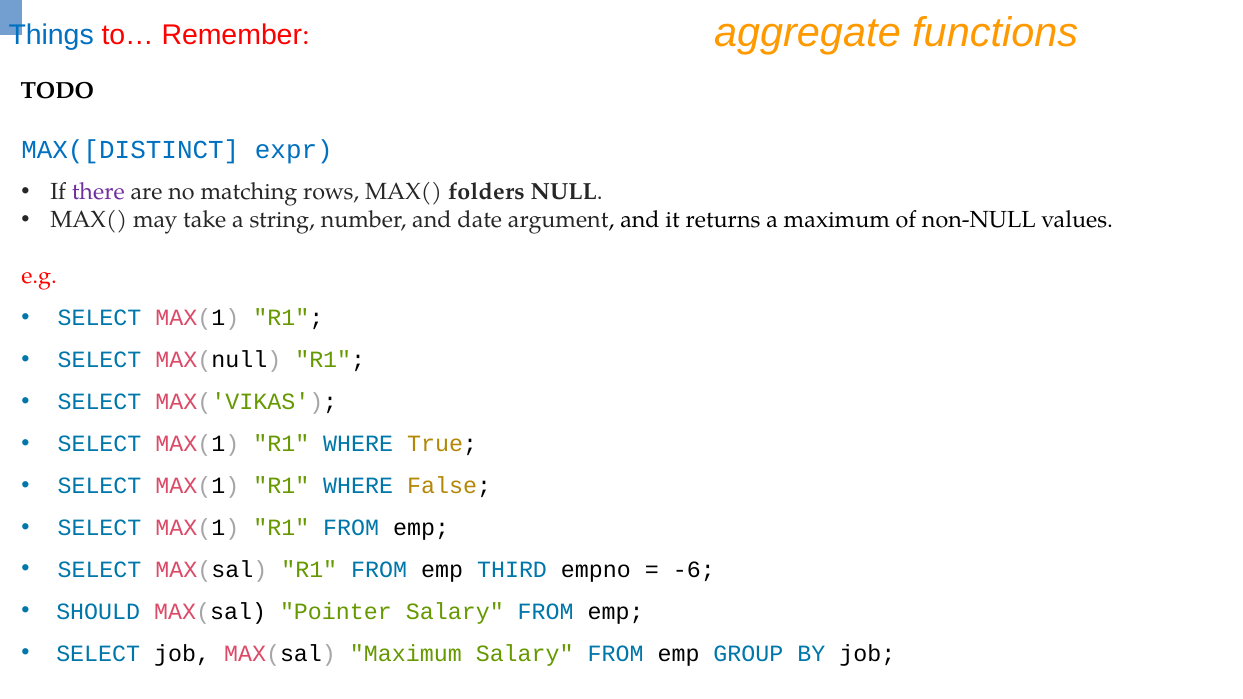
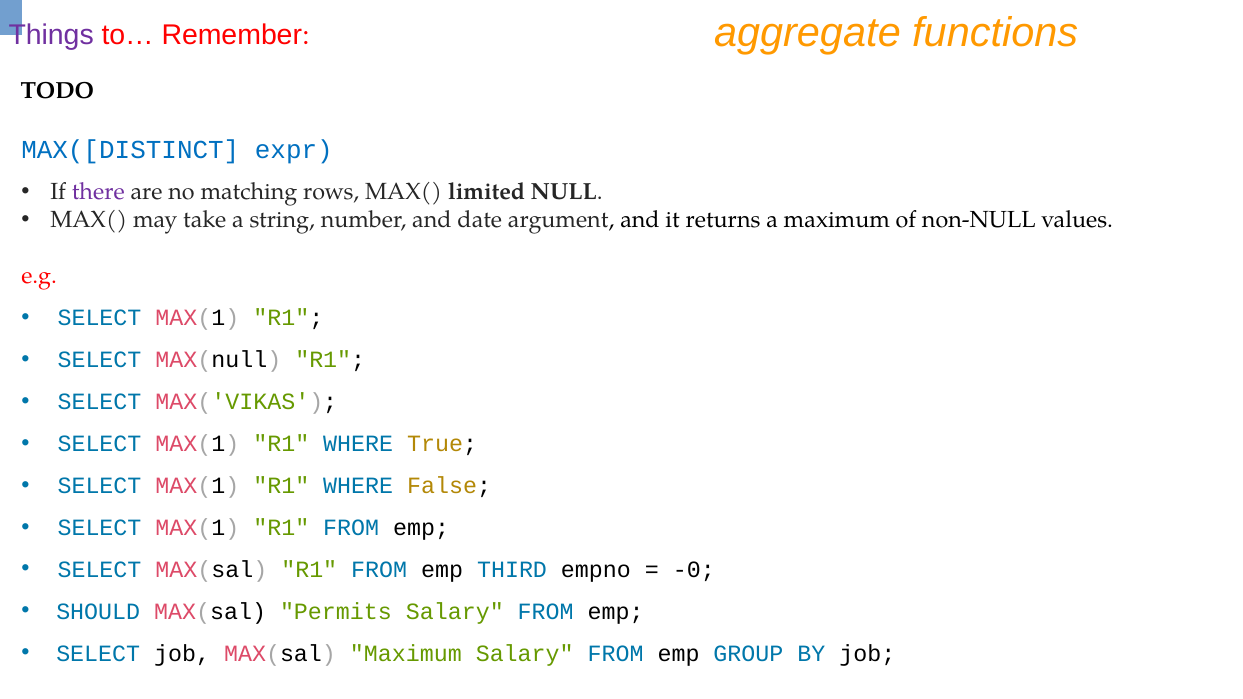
Things colour: blue -> purple
folders: folders -> limited
-6: -6 -> -0
Pointer: Pointer -> Permits
